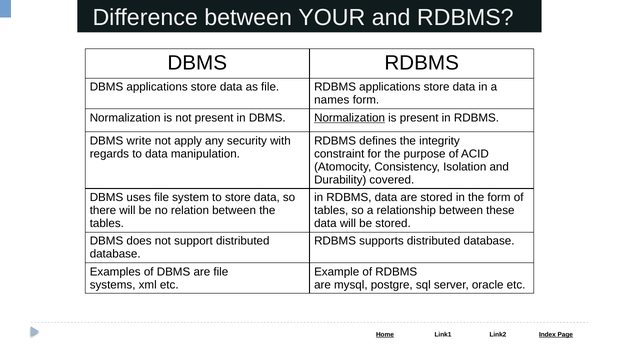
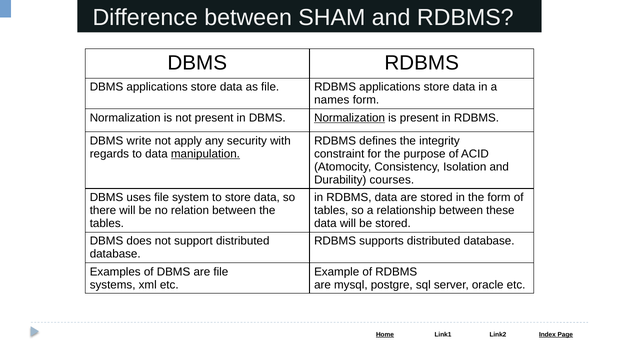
YOUR: YOUR -> SHAM
manipulation underline: none -> present
covered: covered -> courses
